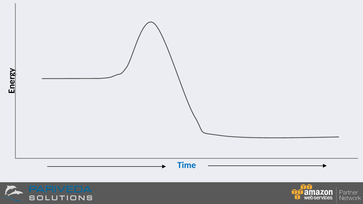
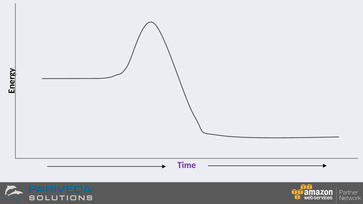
Time colour: blue -> purple
